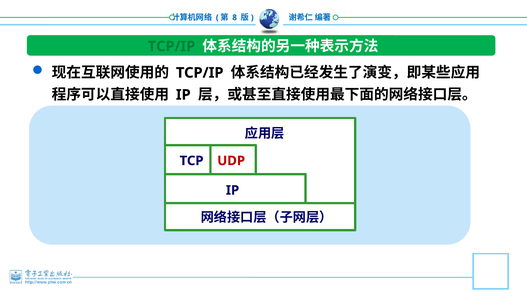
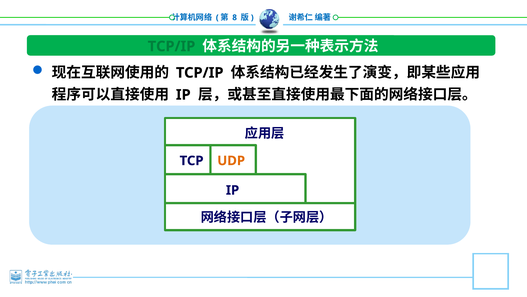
UDP colour: red -> orange
